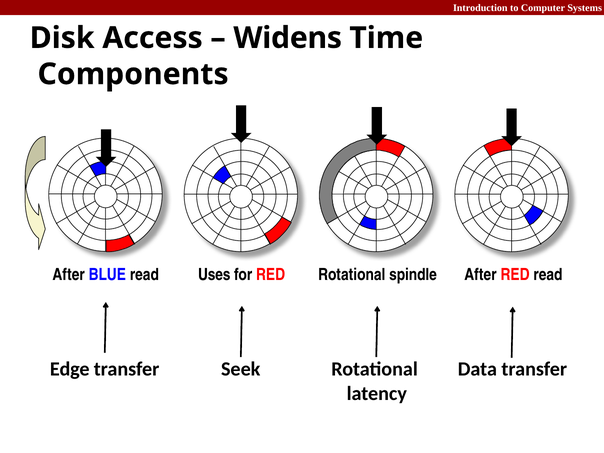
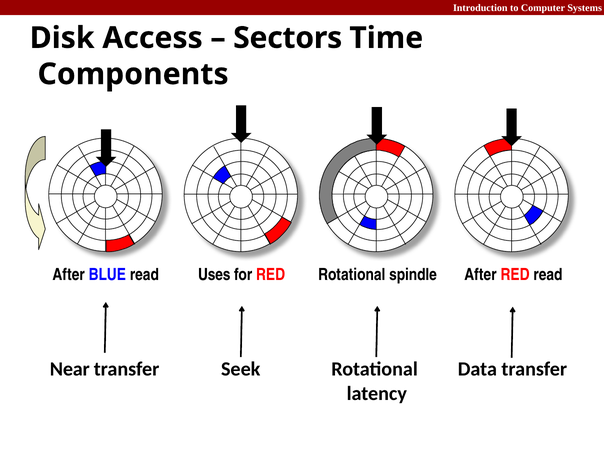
Widens: Widens -> Sectors
Edge: Edge -> Near
